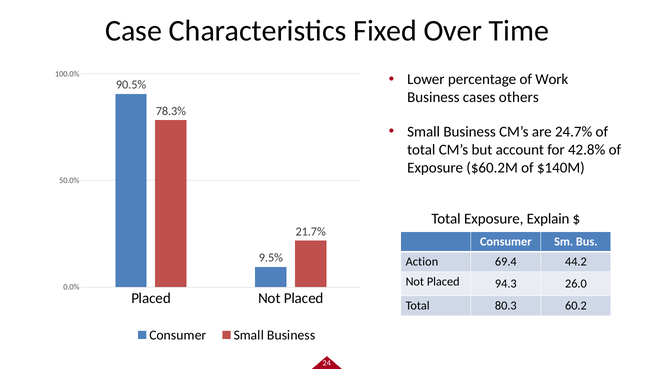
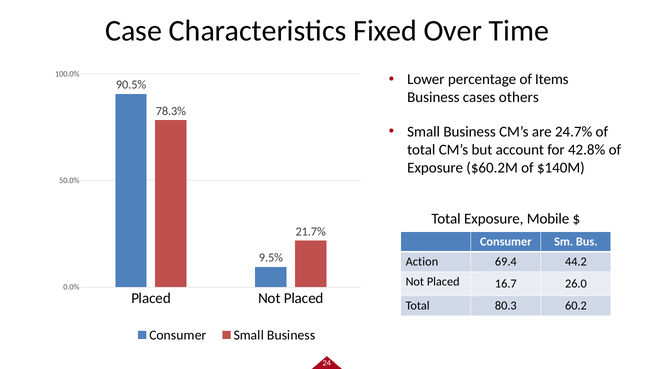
Work: Work -> Items
Explain: Explain -> Mobile
94.3: 94.3 -> 16.7
